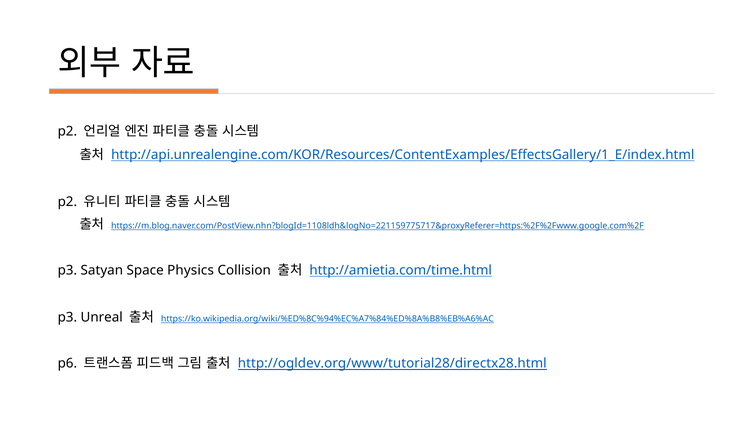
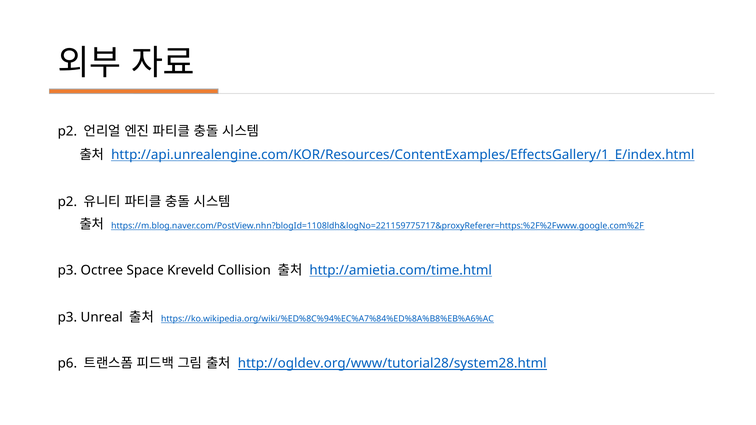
Satyan: Satyan -> Octree
Physics: Physics -> Kreveld
http://ogldev.org/www/tutorial28/directx28.html: http://ogldev.org/www/tutorial28/directx28.html -> http://ogldev.org/www/tutorial28/system28.html
